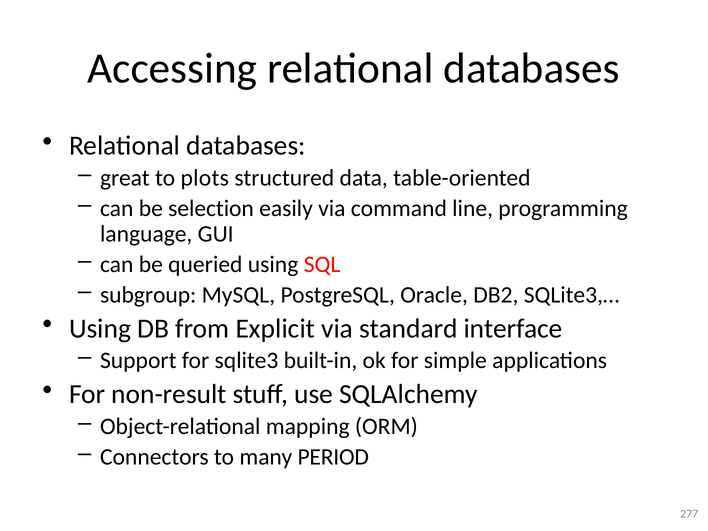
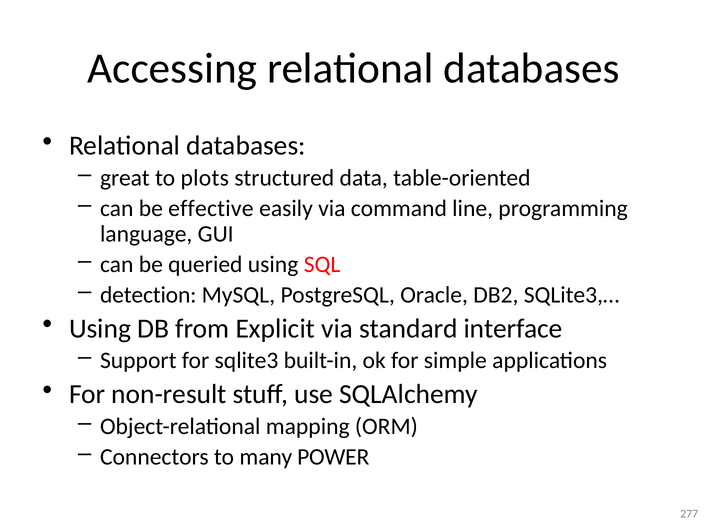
selection: selection -> effective
subgroup: subgroup -> detection
PERIOD: PERIOD -> POWER
